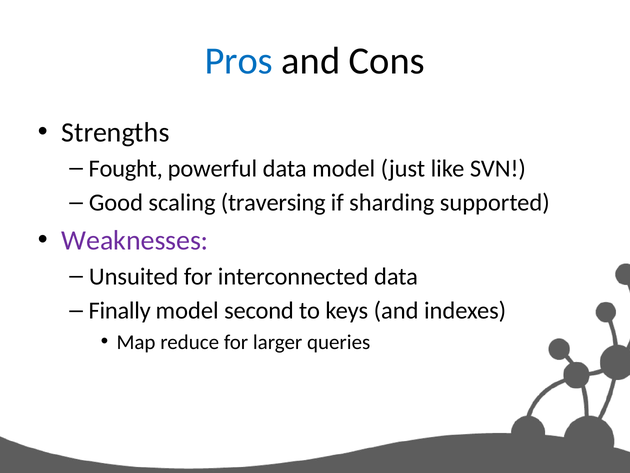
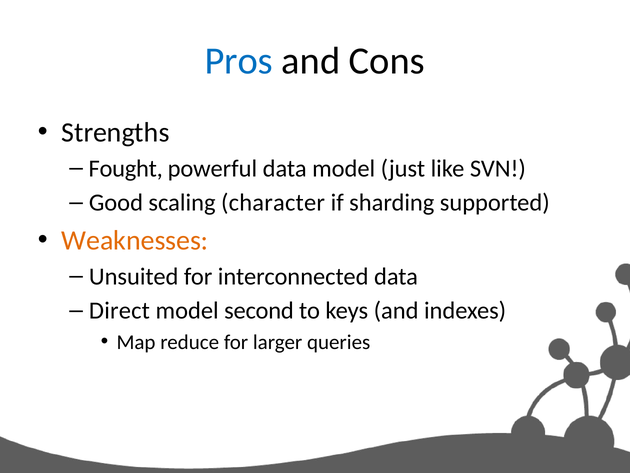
traversing: traversing -> character
Weaknesses colour: purple -> orange
Finally: Finally -> Direct
